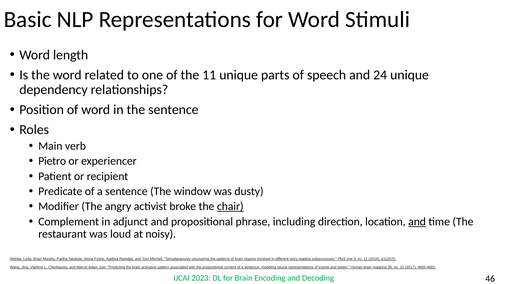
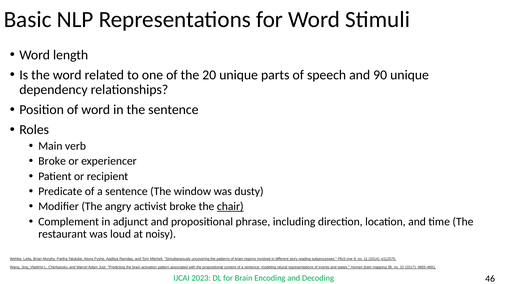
the 11: 11 -> 20
24: 24 -> 90
Pietro at (52, 161): Pietro -> Broke
and at (417, 222) underline: present -> none
